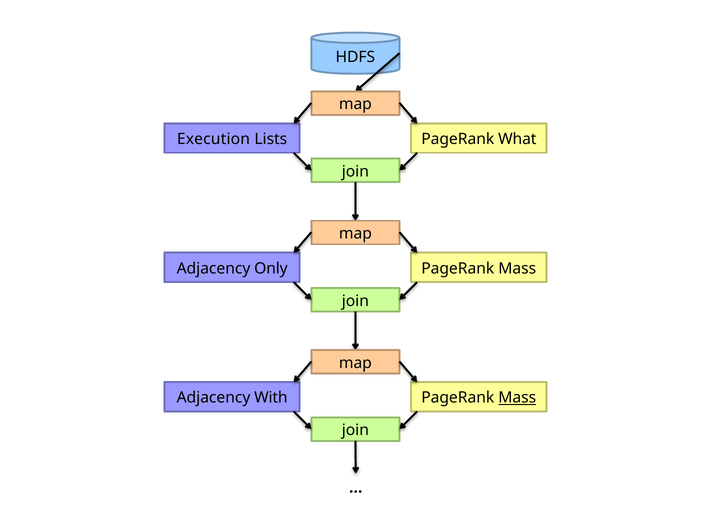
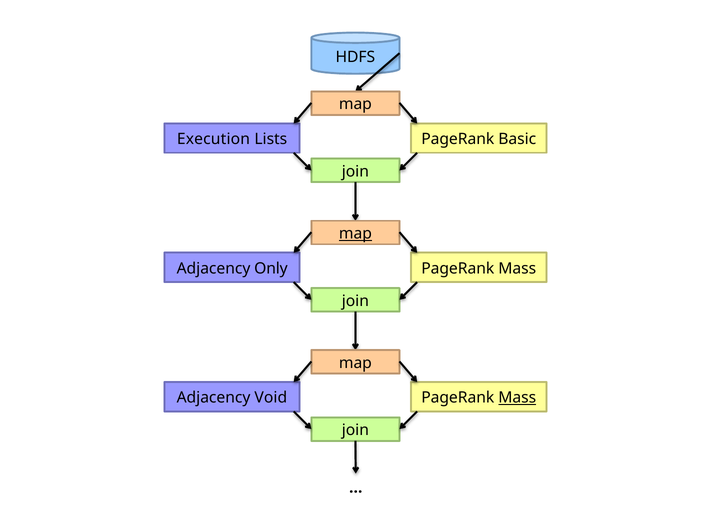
What: What -> Basic
map at (355, 234) underline: none -> present
With: With -> Void
